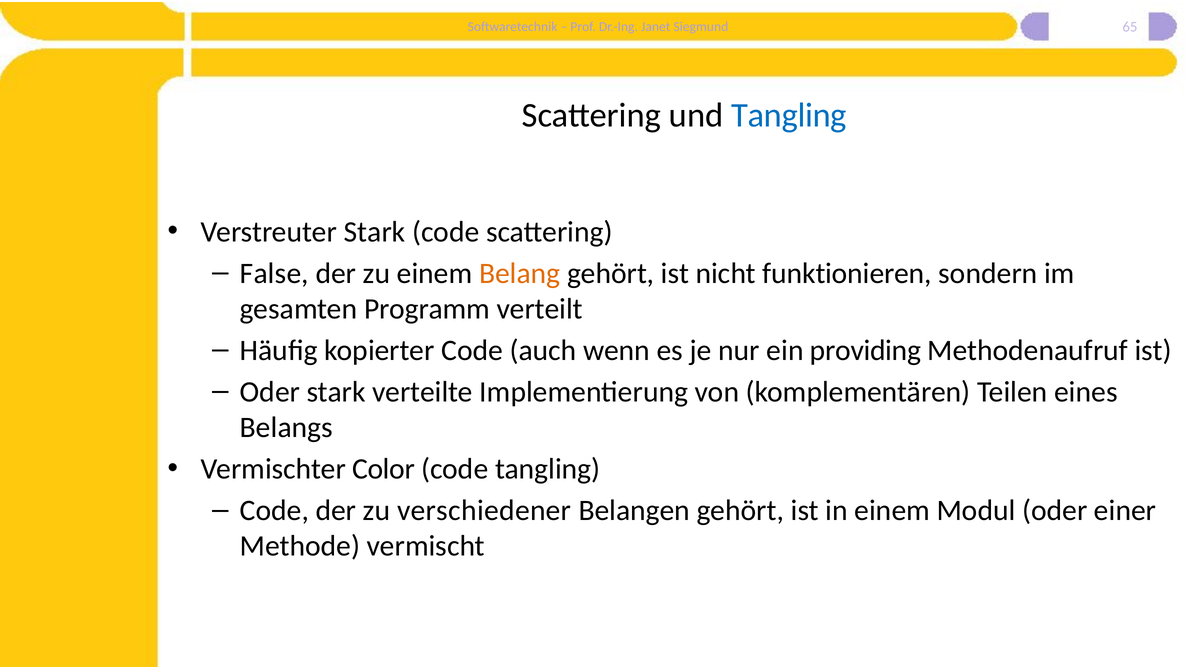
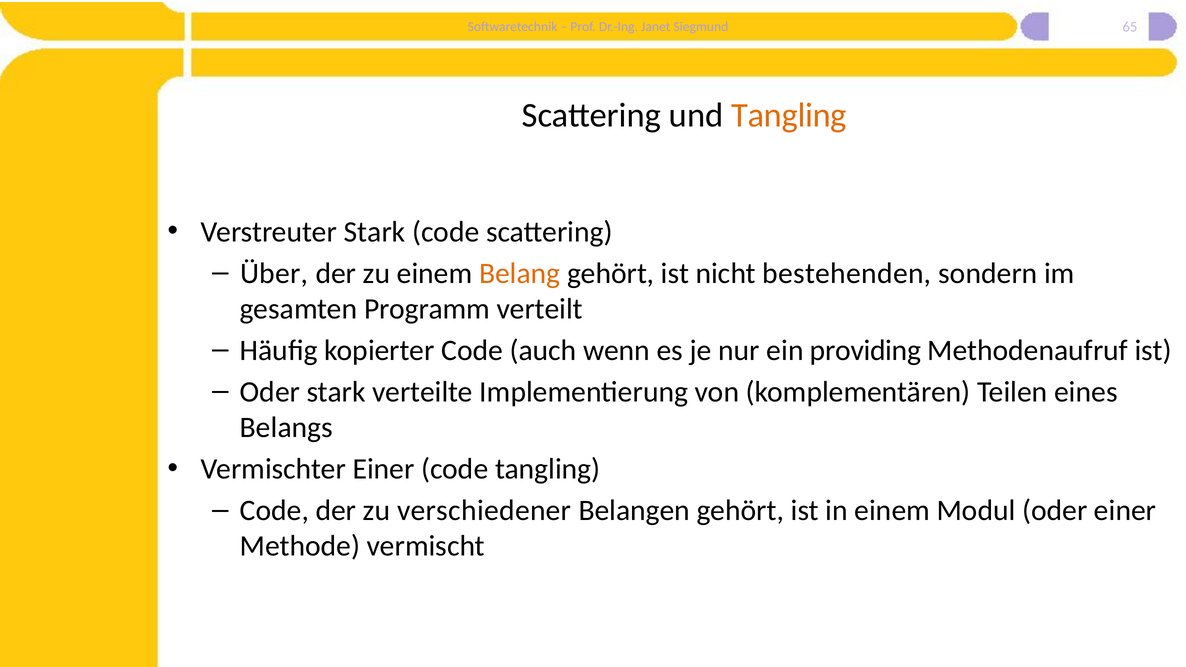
Tangling at (789, 115) colour: blue -> orange
False: False -> Über
funktionieren: funktionieren -> bestehenden
Vermischter Color: Color -> Einer
